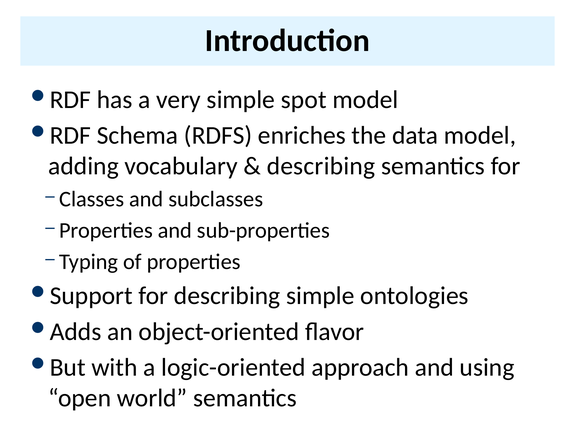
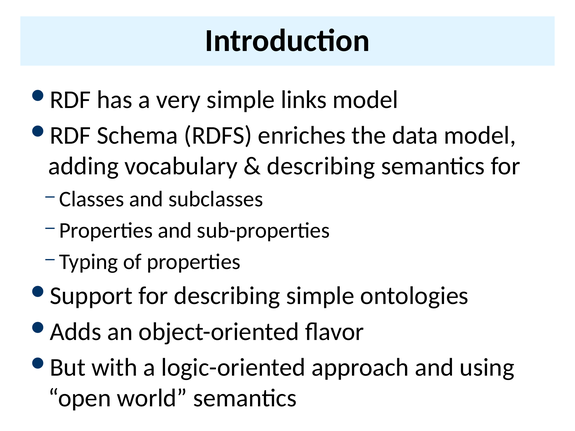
spot: spot -> links
